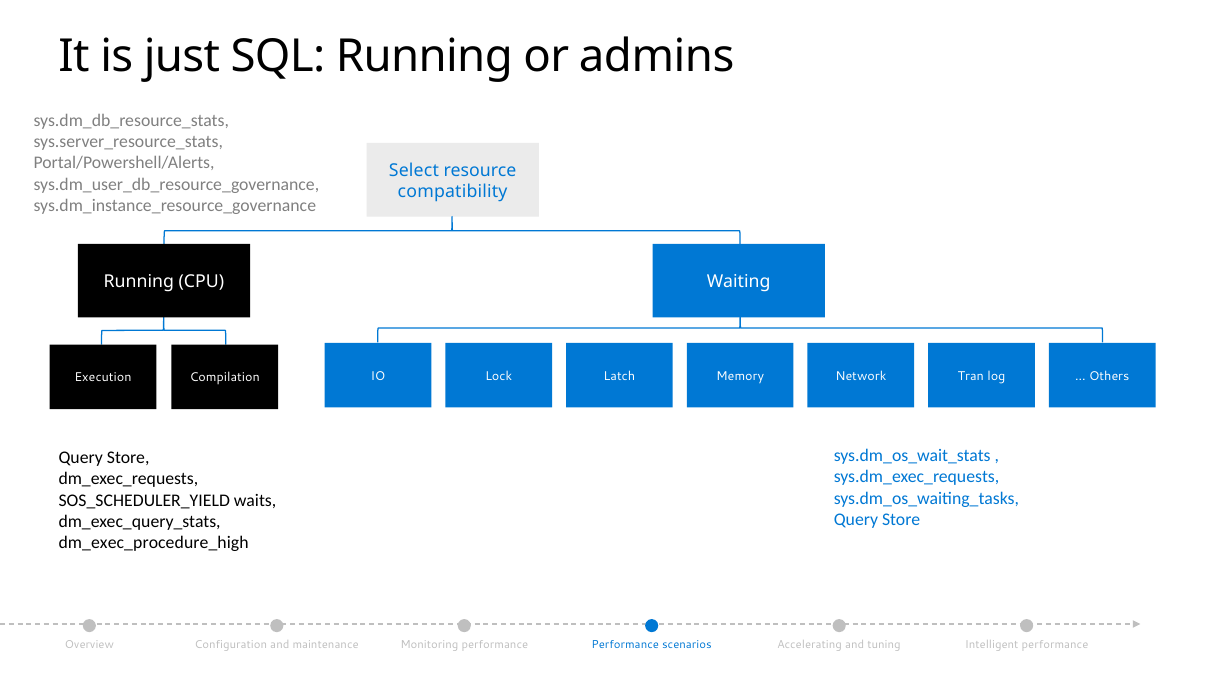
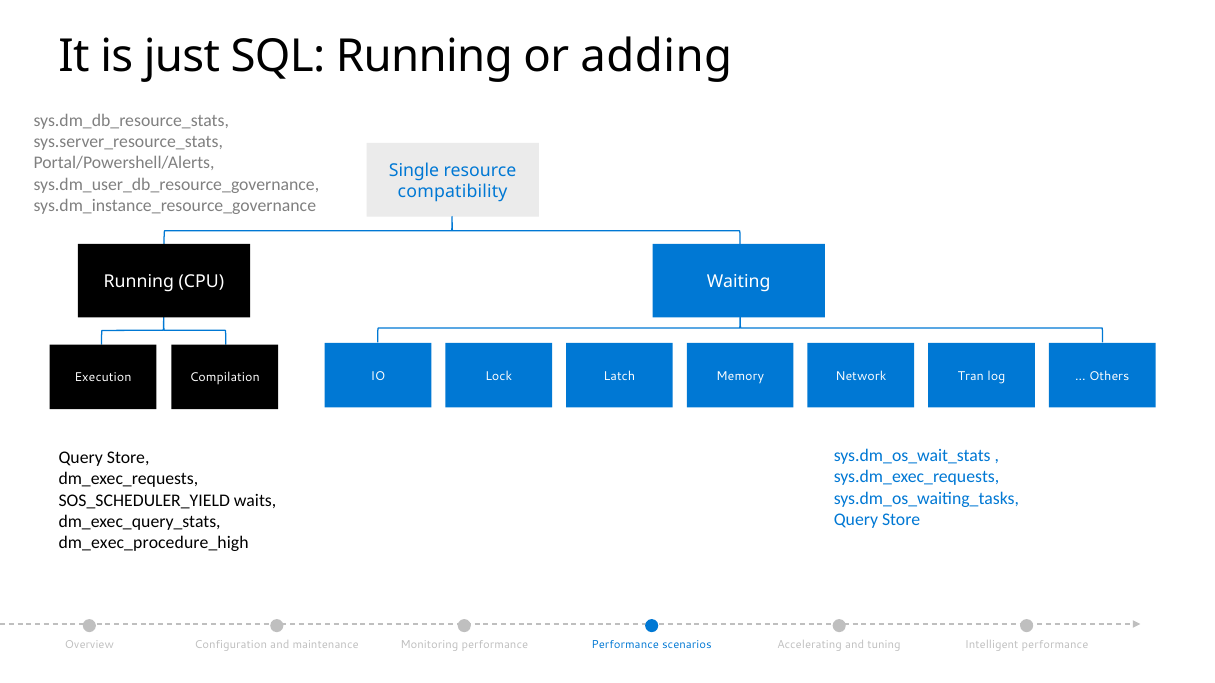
admins: admins -> adding
Select: Select -> Single
